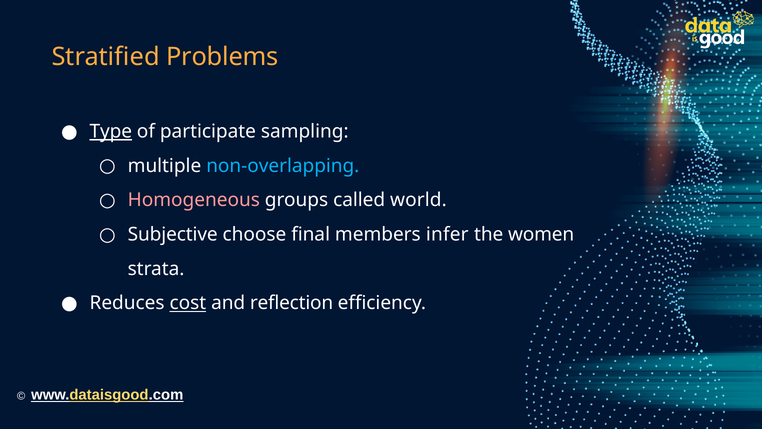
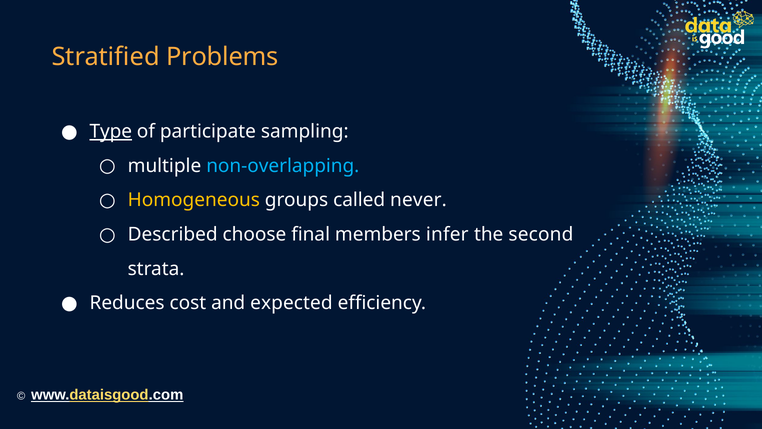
Homogeneous colour: pink -> yellow
world: world -> never
Subjective: Subjective -> Described
women: women -> second
cost underline: present -> none
reflection: reflection -> expected
